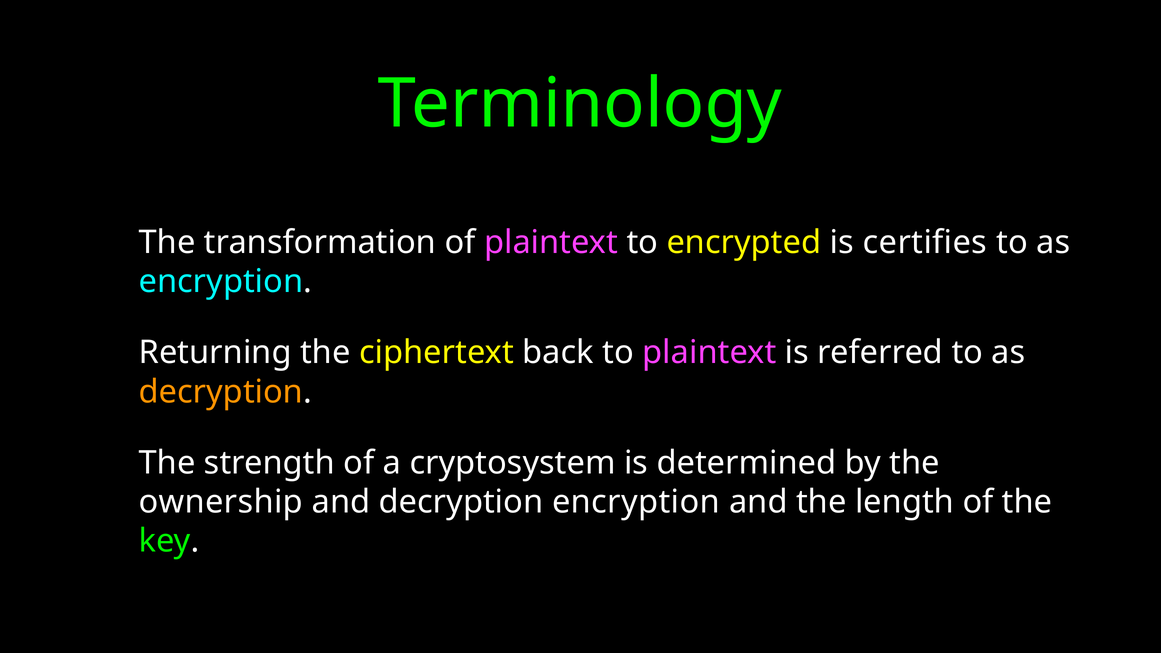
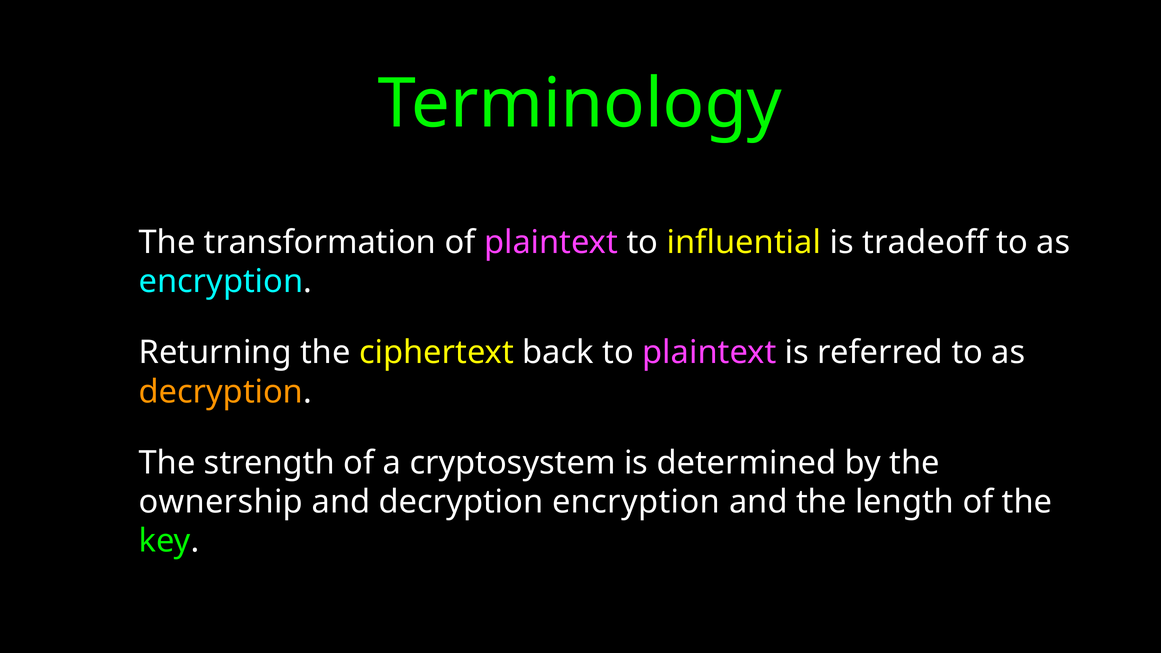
encrypted: encrypted -> influential
certifies: certifies -> tradeoff
